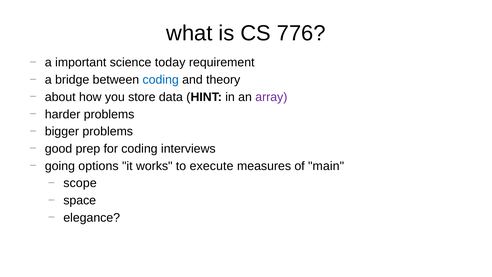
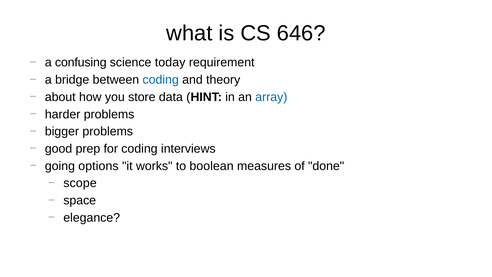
776: 776 -> 646
important: important -> confusing
array colour: purple -> blue
execute: execute -> boolean
main: main -> done
